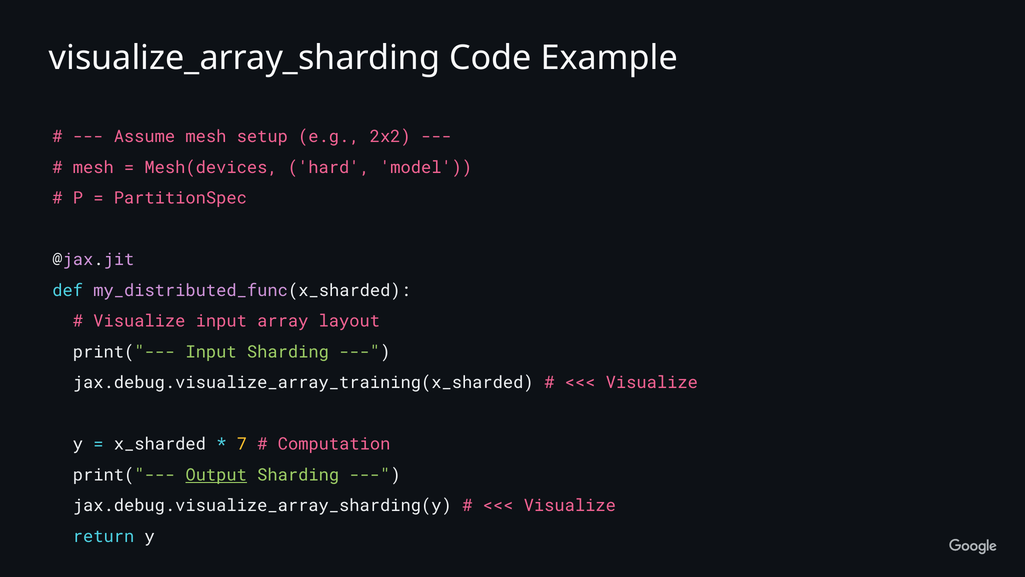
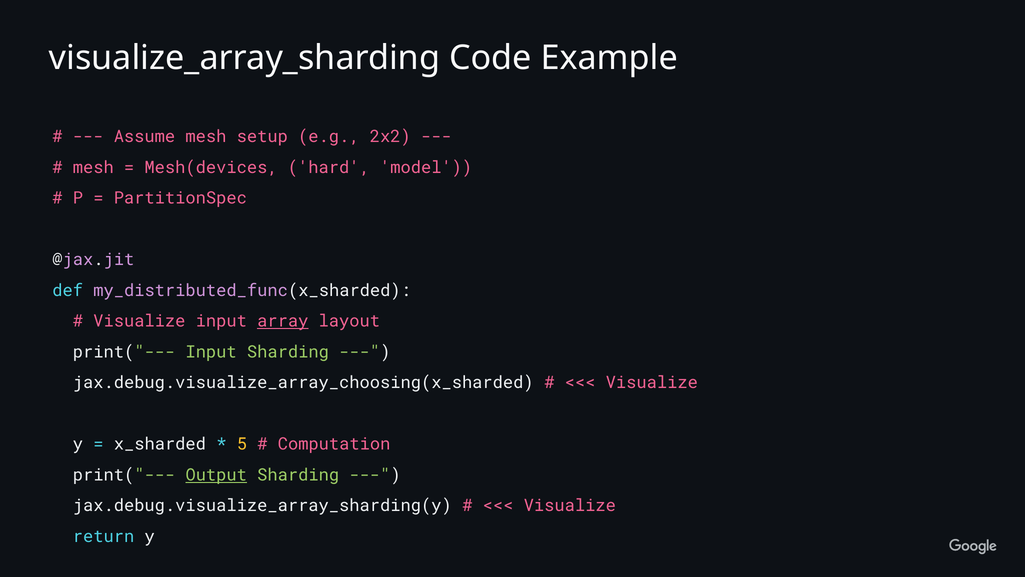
array underline: none -> present
jax.debug.visualize_array_training(x_sharded: jax.debug.visualize_array_training(x_sharded -> jax.debug.visualize_array_choosing(x_sharded
7: 7 -> 5
